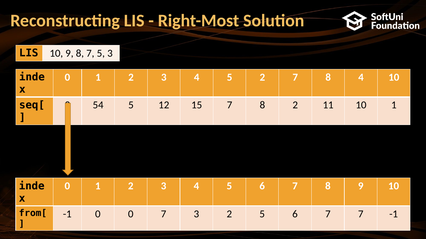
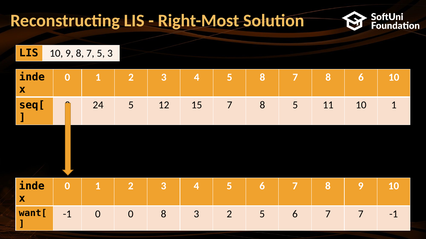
5 2: 2 -> 8
8 4: 4 -> 6
54: 54 -> 24
8 2: 2 -> 5
from[: from[ -> want[
0 7: 7 -> 8
